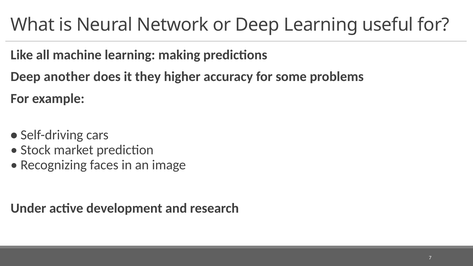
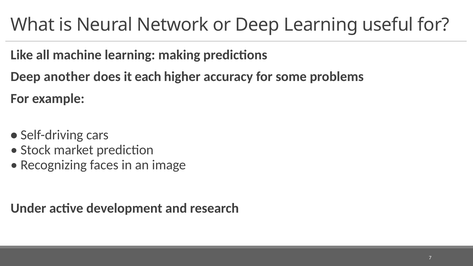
they: they -> each
